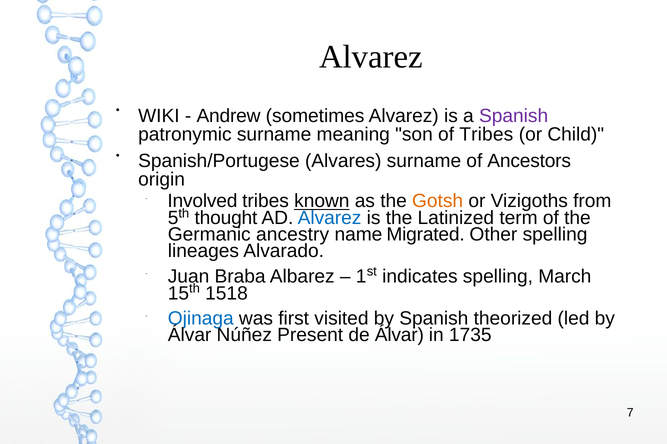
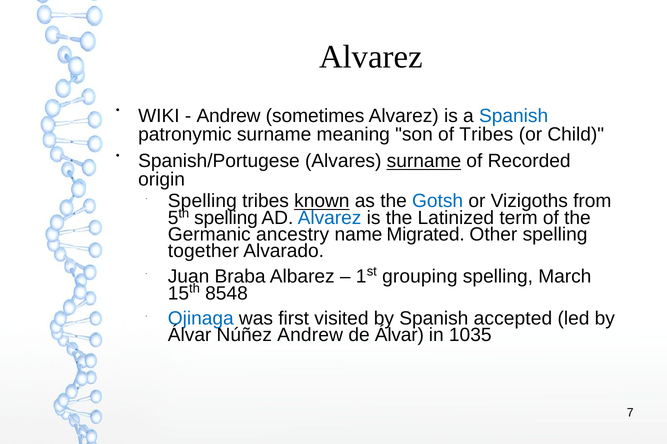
Spanish at (514, 116) colour: purple -> blue
surname at (424, 161) underline: none -> present
Ancestors: Ancestors -> Recorded
Involved at (202, 201): Involved -> Spelling
Gotsh colour: orange -> blue
thought at (226, 218): thought -> spelling
lineages: lineages -> together
indicates: indicates -> grouping
1518: 1518 -> 8548
theorized: theorized -> accepted
Núñez Present: Present -> Andrew
1735: 1735 -> 1035
